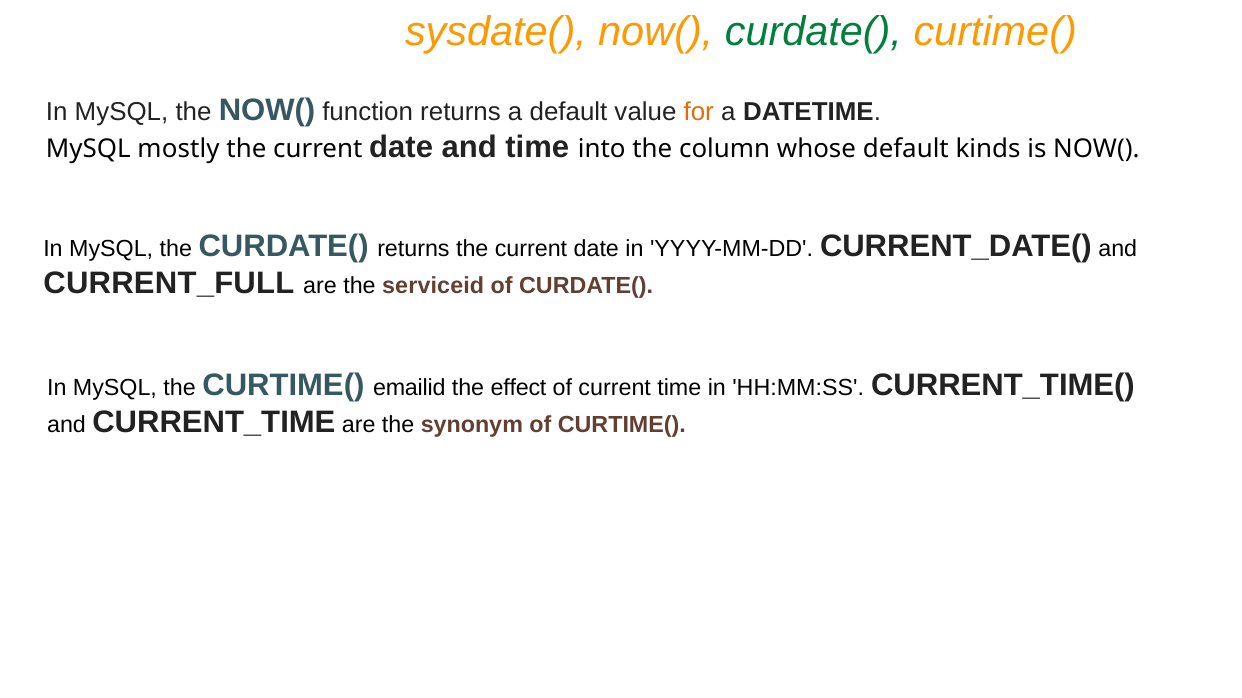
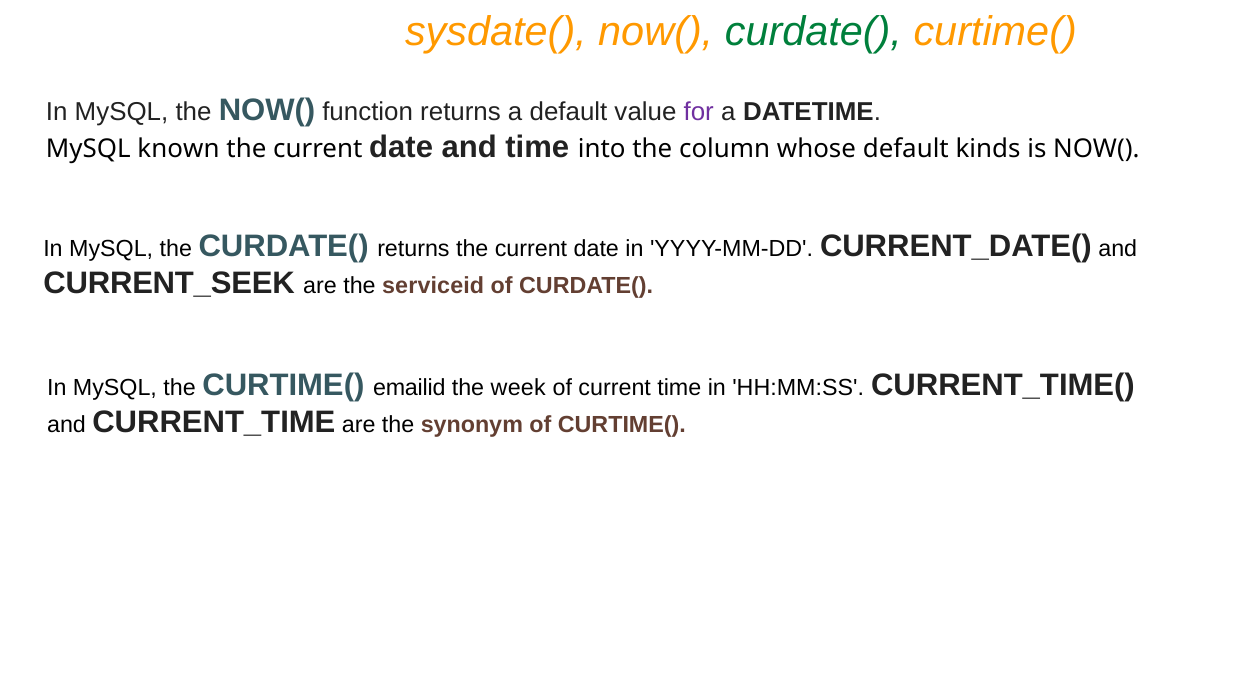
for colour: orange -> purple
mostly: mostly -> known
CURRENT_FULL: CURRENT_FULL -> CURRENT_SEEK
effect: effect -> week
